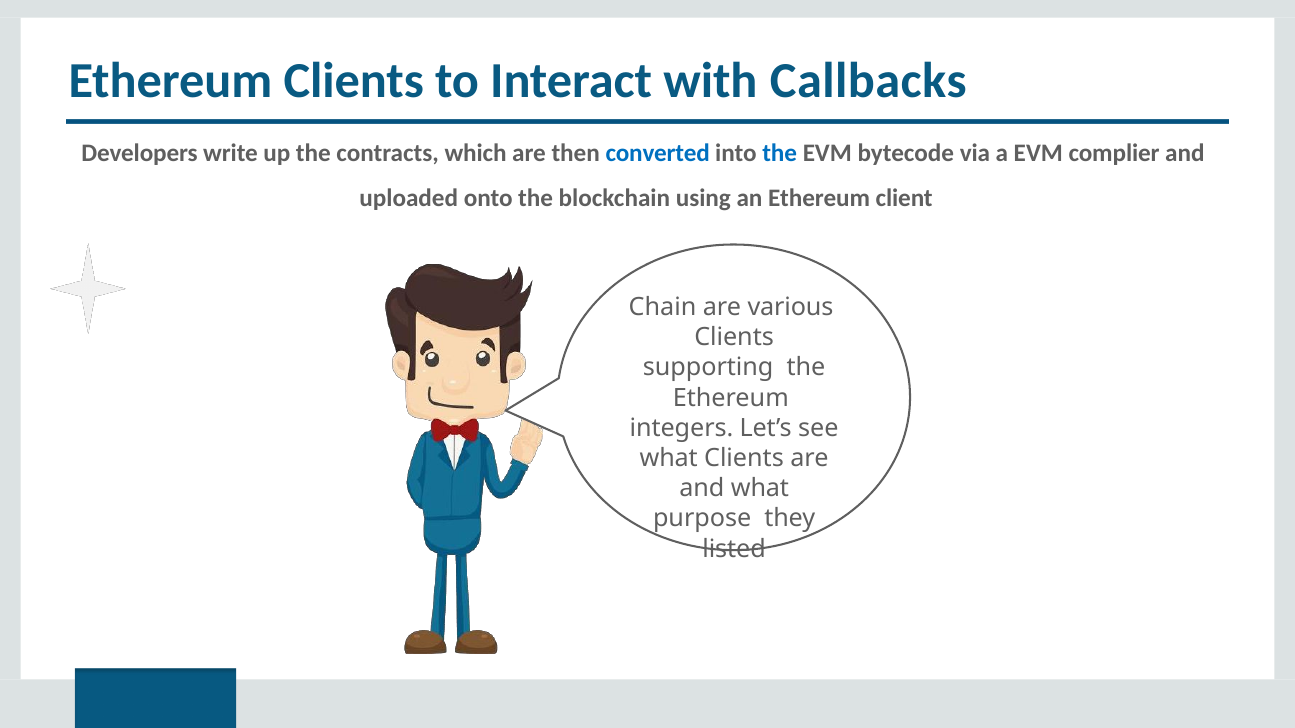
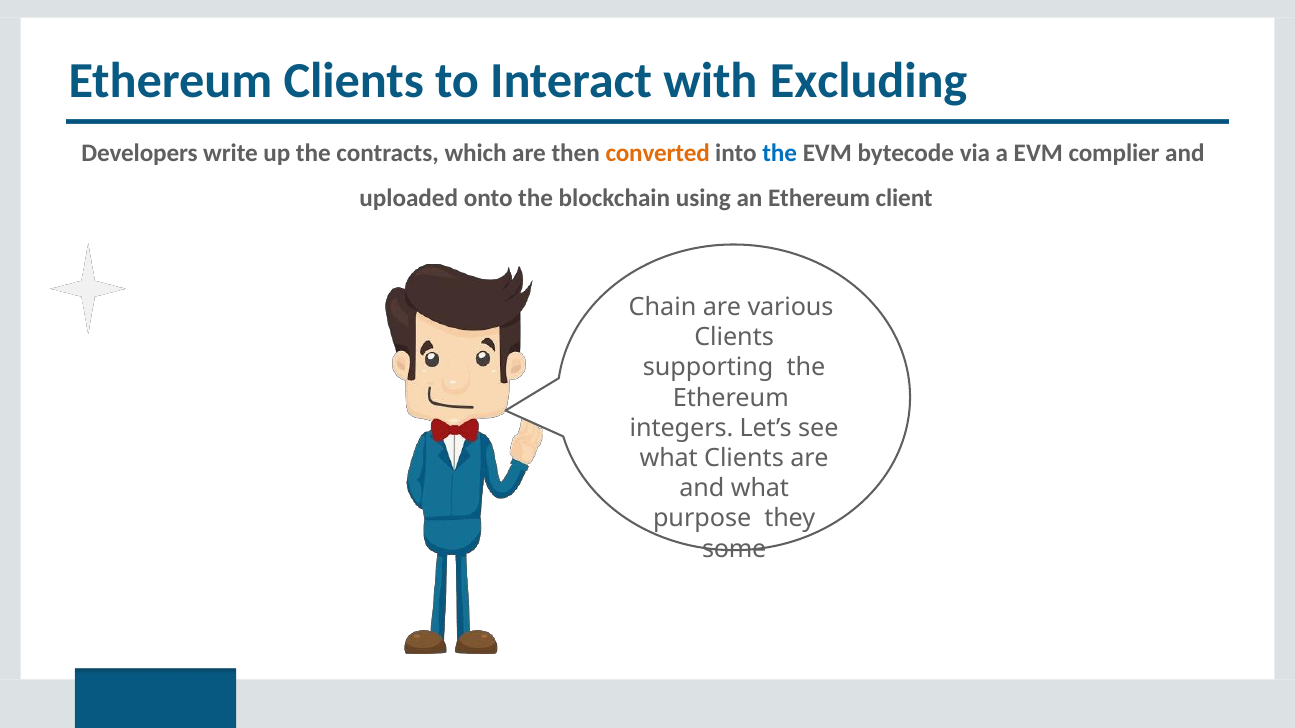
Callbacks: Callbacks -> Excluding
converted colour: blue -> orange
listed: listed -> some
